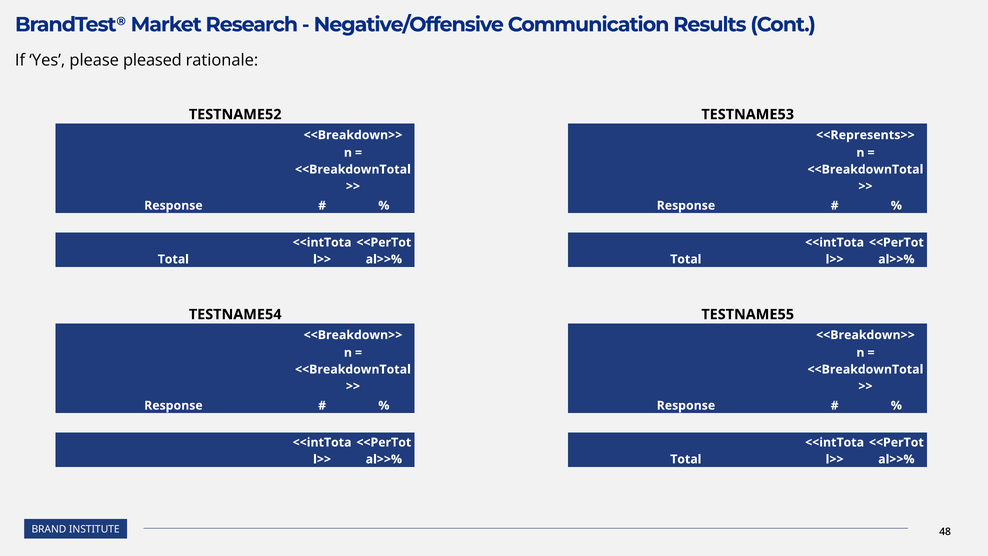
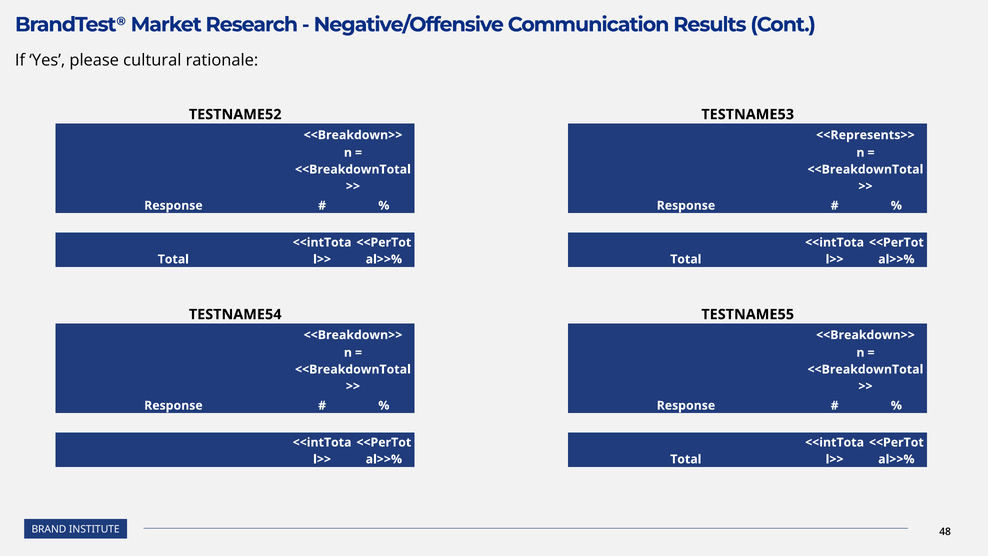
pleased: pleased -> cultural
